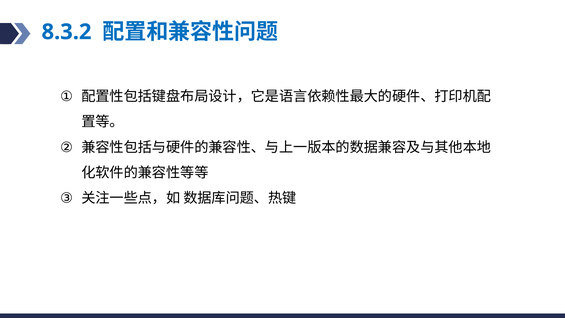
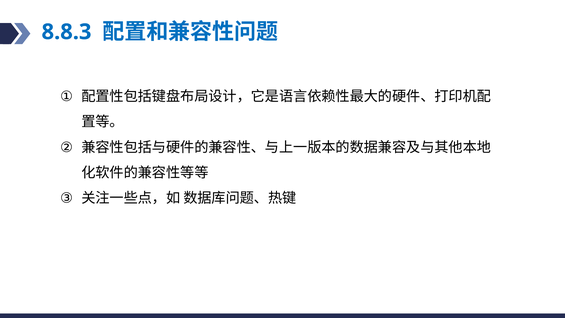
8.3.2: 8.3.2 -> 8.8.3
